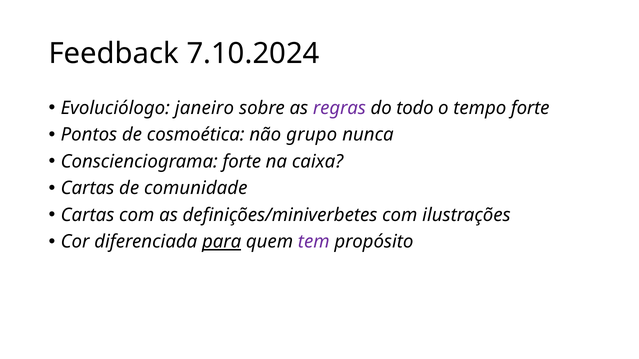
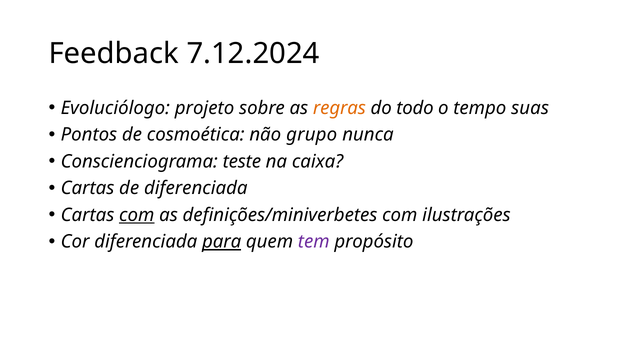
7.10.2024: 7.10.2024 -> 7.12.2024
janeiro: janeiro -> projeto
regras colour: purple -> orange
tempo forte: forte -> suas
Conscienciograma forte: forte -> teste
de comunidade: comunidade -> diferenciada
com at (137, 215) underline: none -> present
